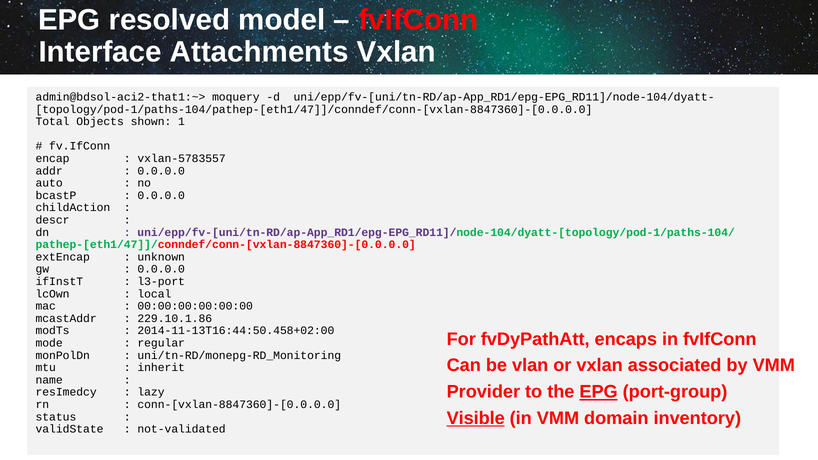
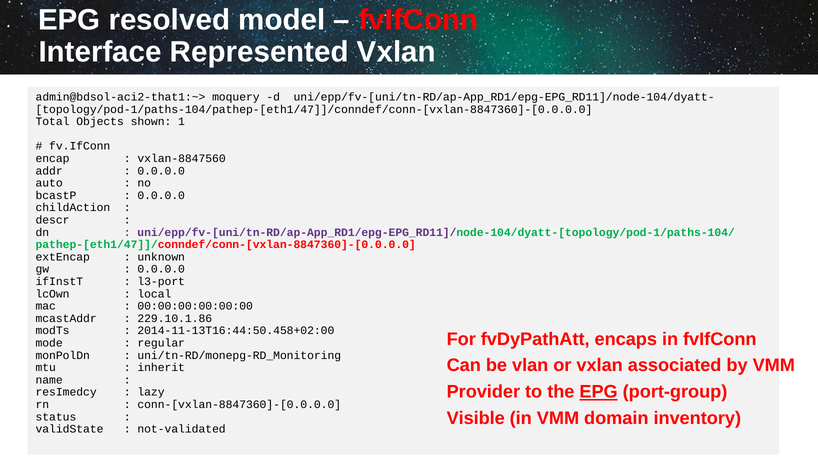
Attachments: Attachments -> Represented
vxlan-5783557: vxlan-5783557 -> vxlan-8847560
Visible underline: present -> none
